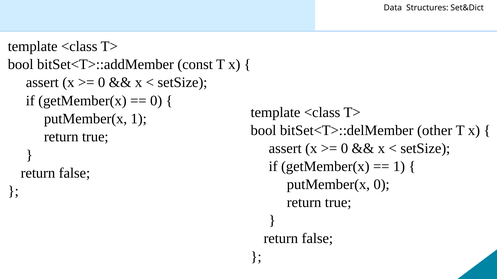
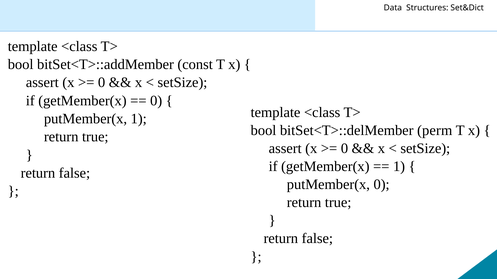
other: other -> perm
